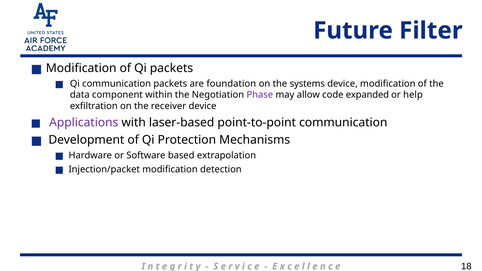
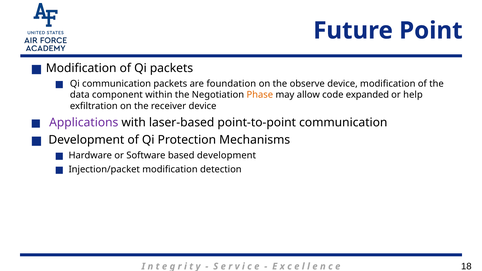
Filter: Filter -> Point
systems: systems -> observe
Phase colour: purple -> orange
based extrapolation: extrapolation -> development
